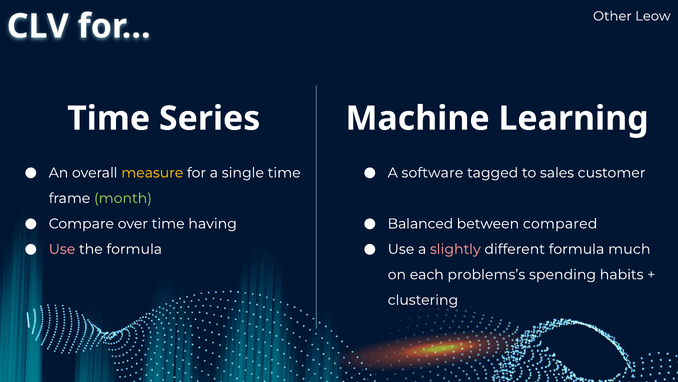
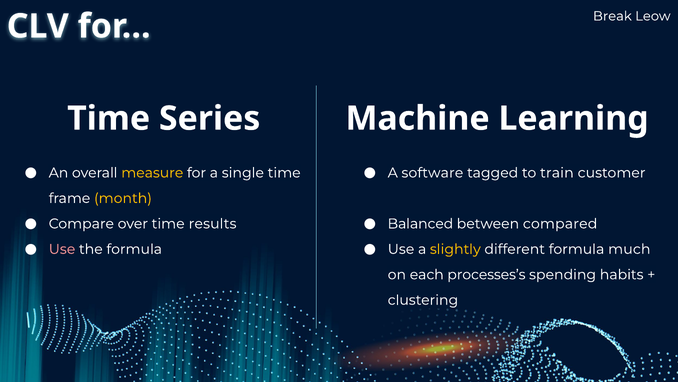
Other: Other -> Break
sales: sales -> train
month colour: light green -> yellow
having: having -> results
slightly colour: pink -> yellow
problems’s: problems’s -> processes’s
